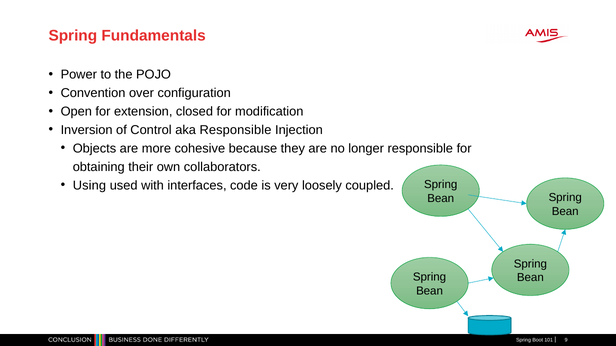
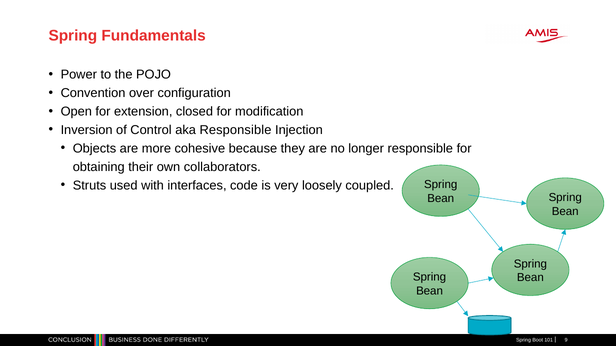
Using: Using -> Struts
